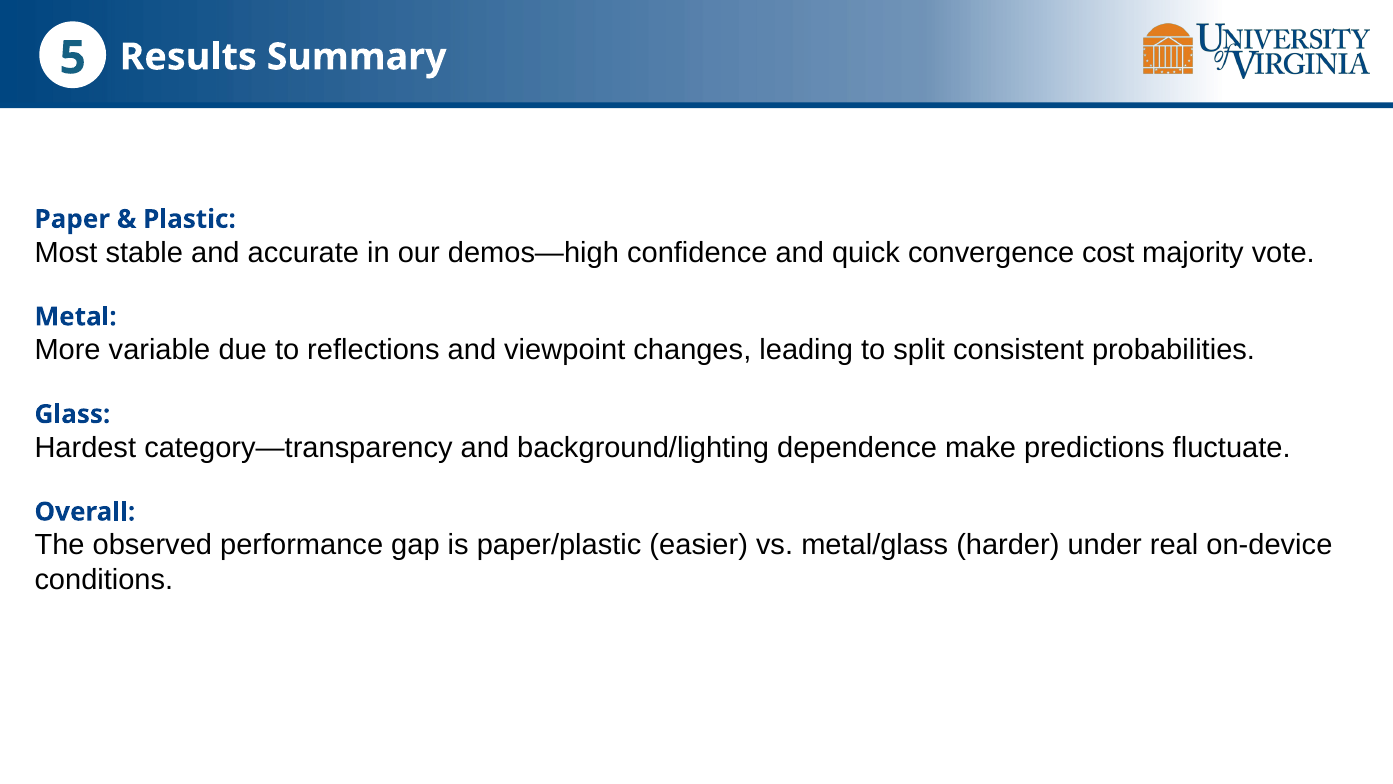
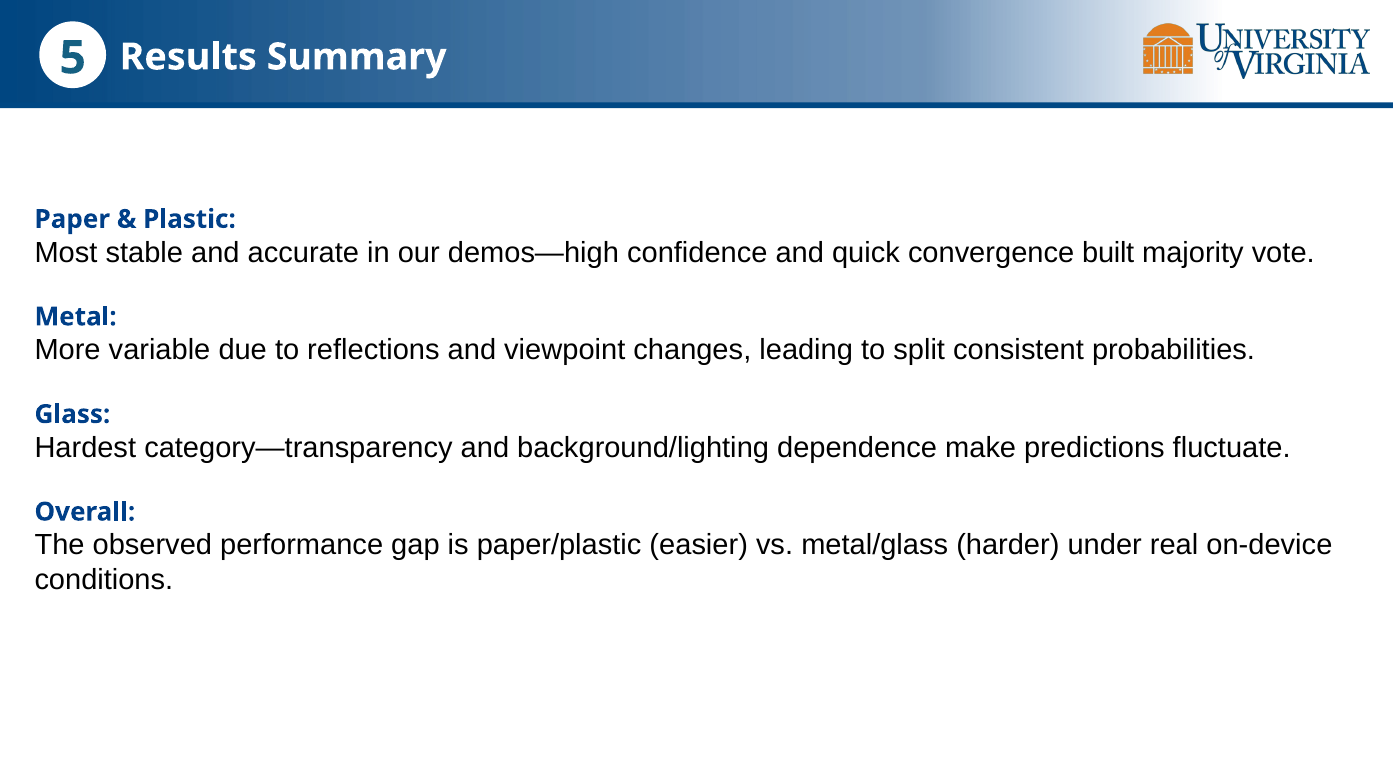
cost: cost -> built
